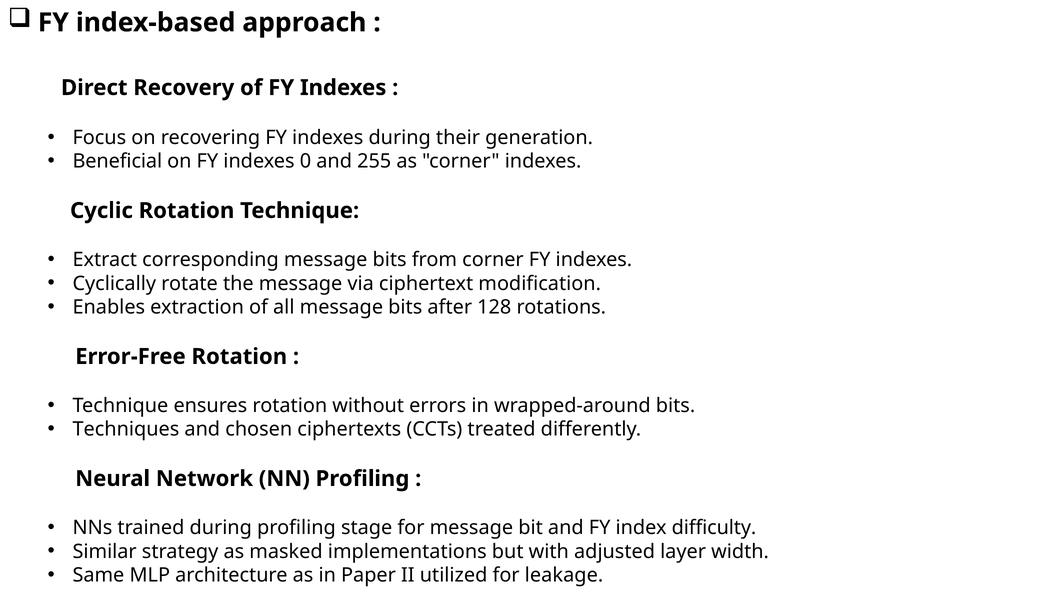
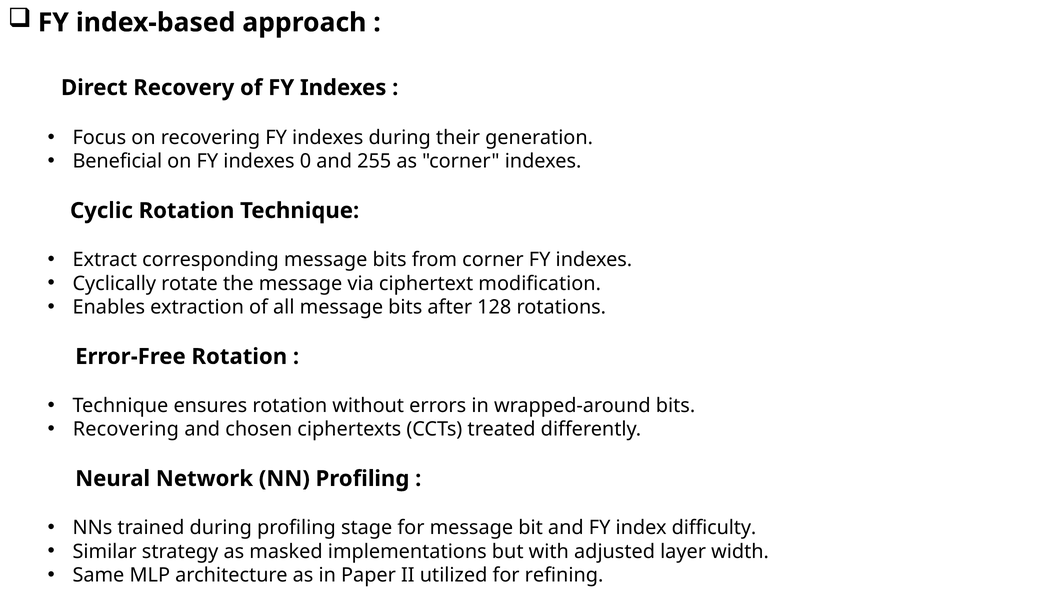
Techniques at (126, 429): Techniques -> Recovering
leakage: leakage -> refining
